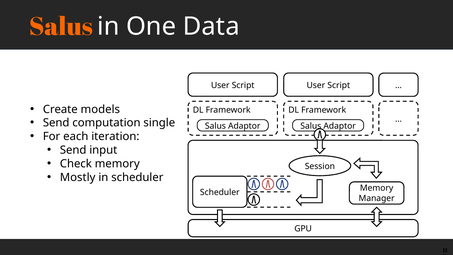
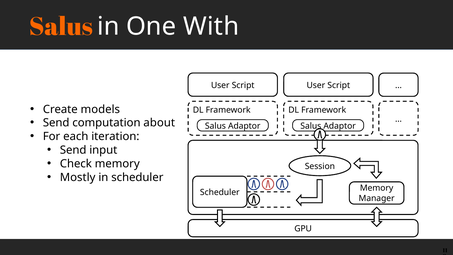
Data: Data -> With
single: single -> about
